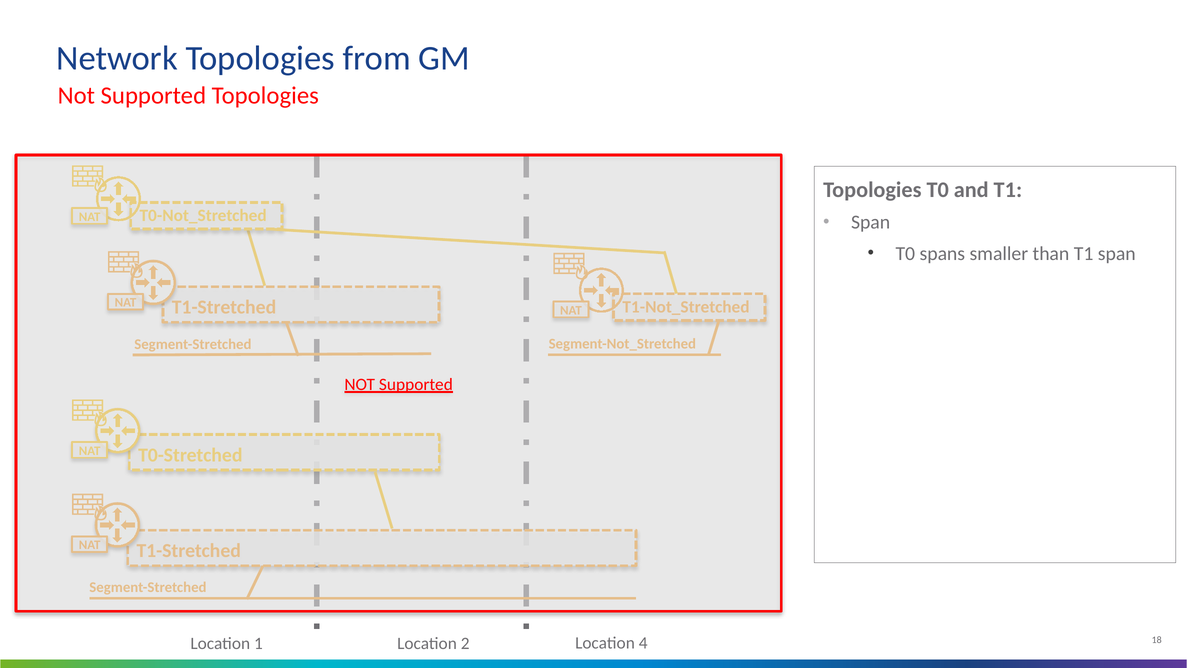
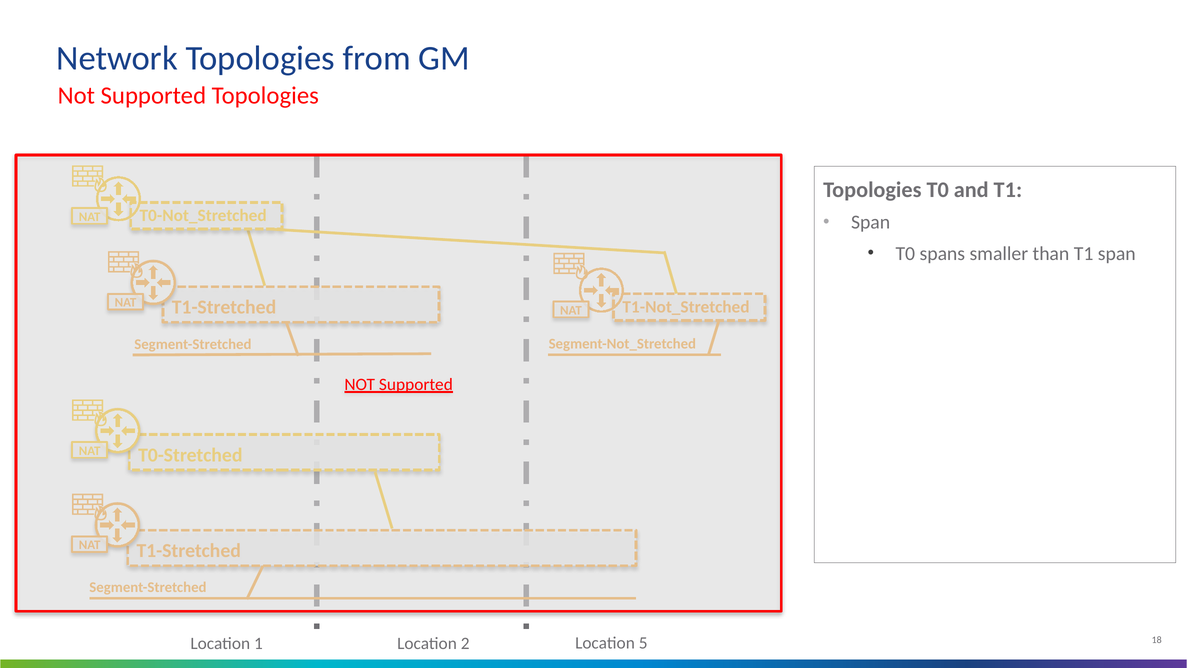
4: 4 -> 5
